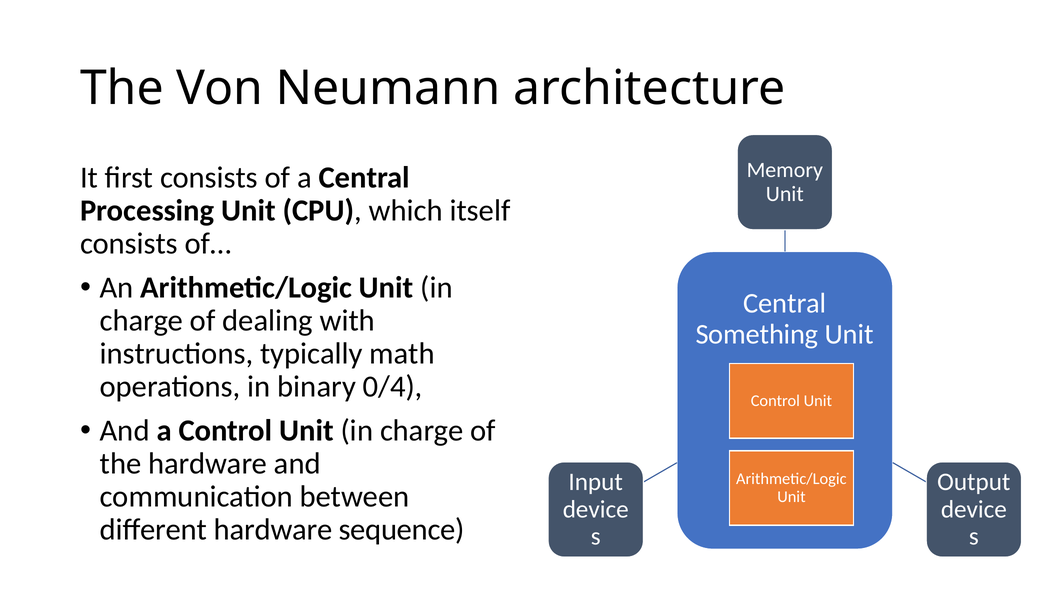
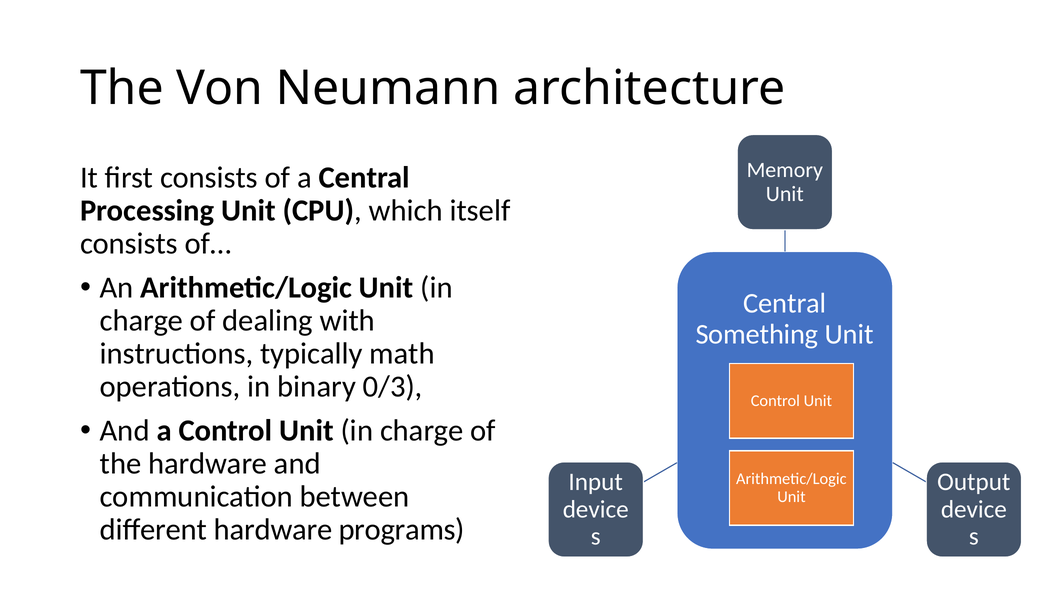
0/4: 0/4 -> 0/3
sequence: sequence -> programs
